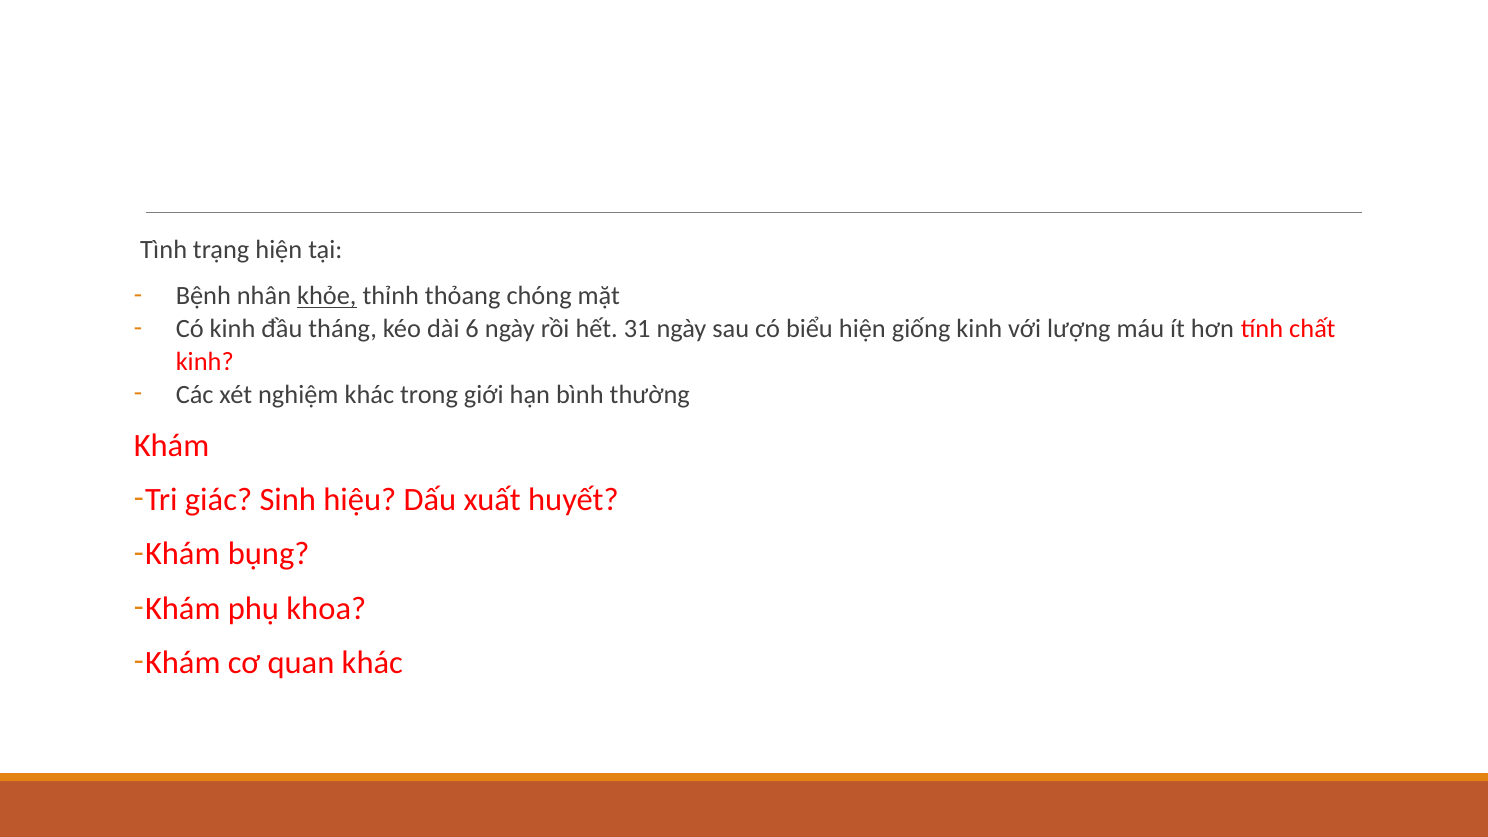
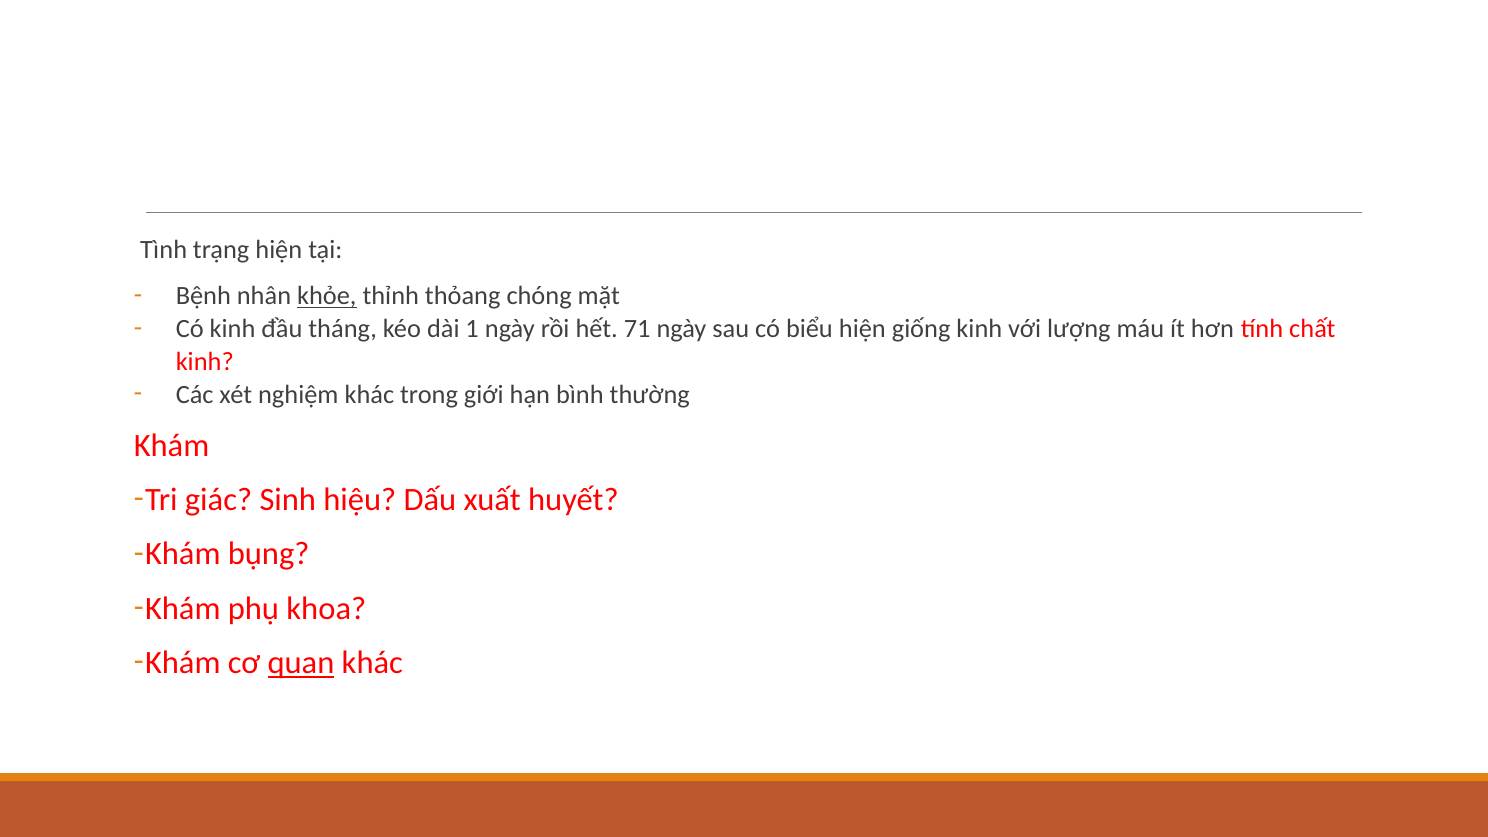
6: 6 -> 1
31: 31 -> 71
quan underline: none -> present
